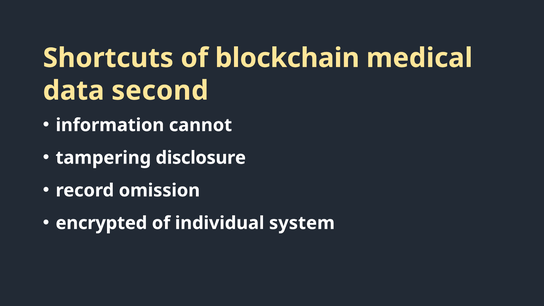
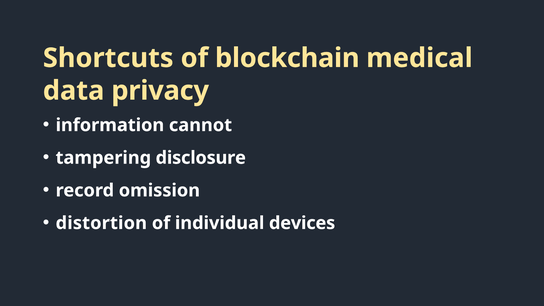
second: second -> privacy
encrypted: encrypted -> distortion
system: system -> devices
